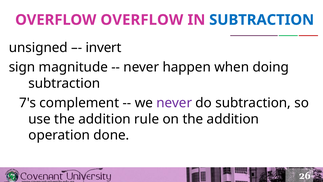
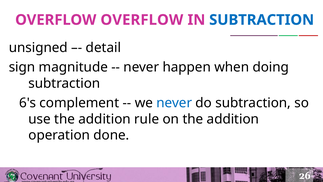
invert: invert -> detail
7's: 7's -> 6's
never at (174, 103) colour: purple -> blue
